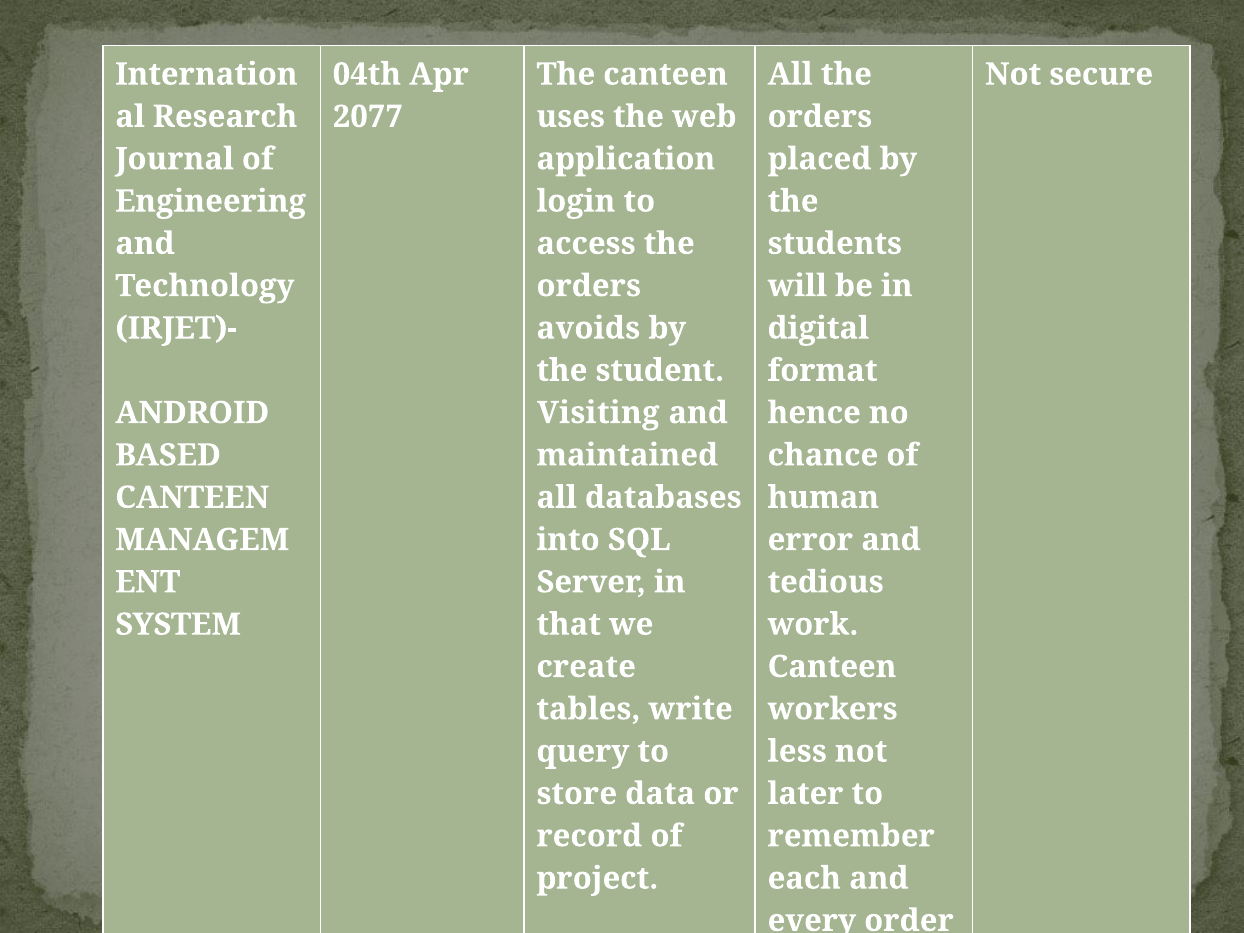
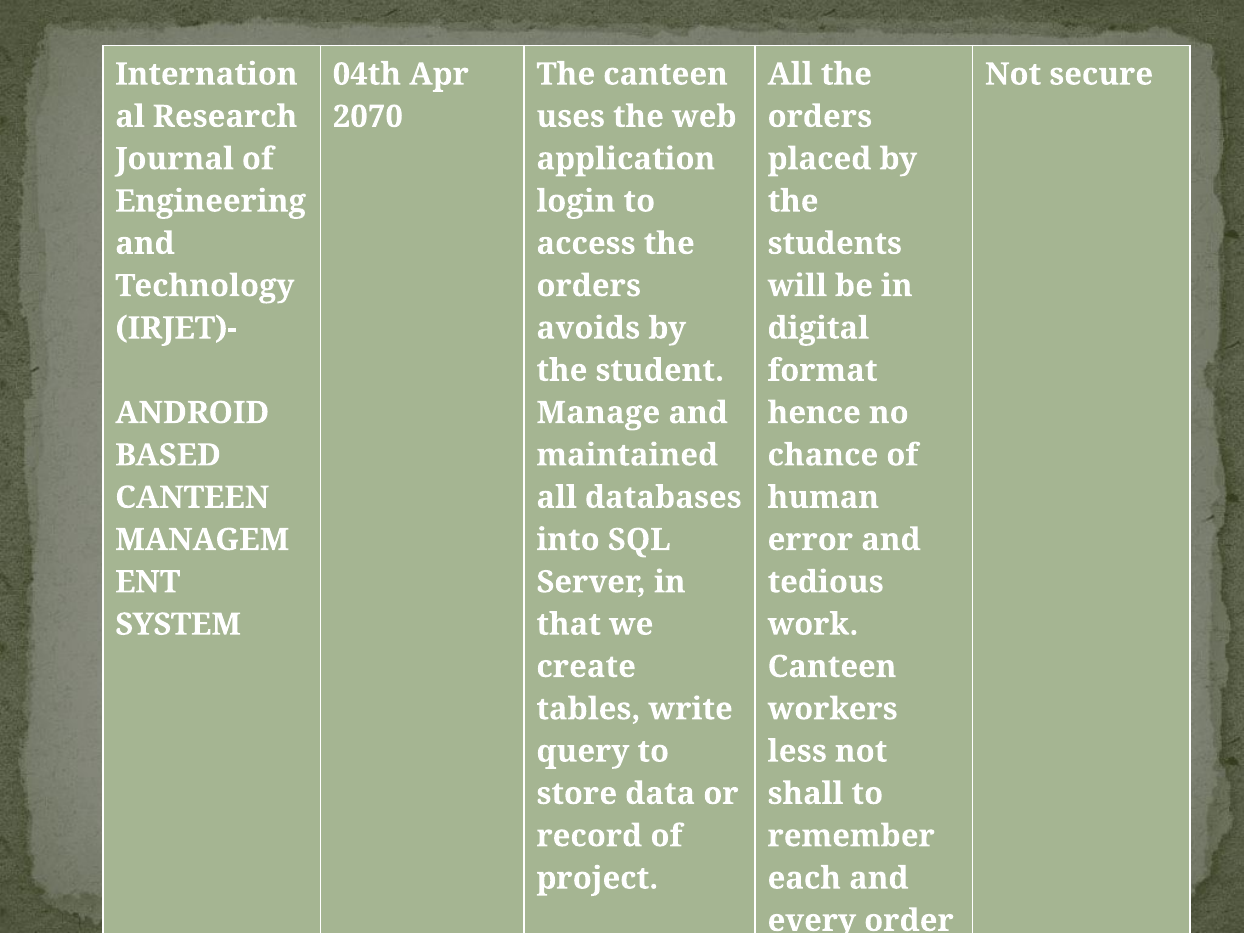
2077: 2077 -> 2070
Visiting: Visiting -> Manage
later: later -> shall
